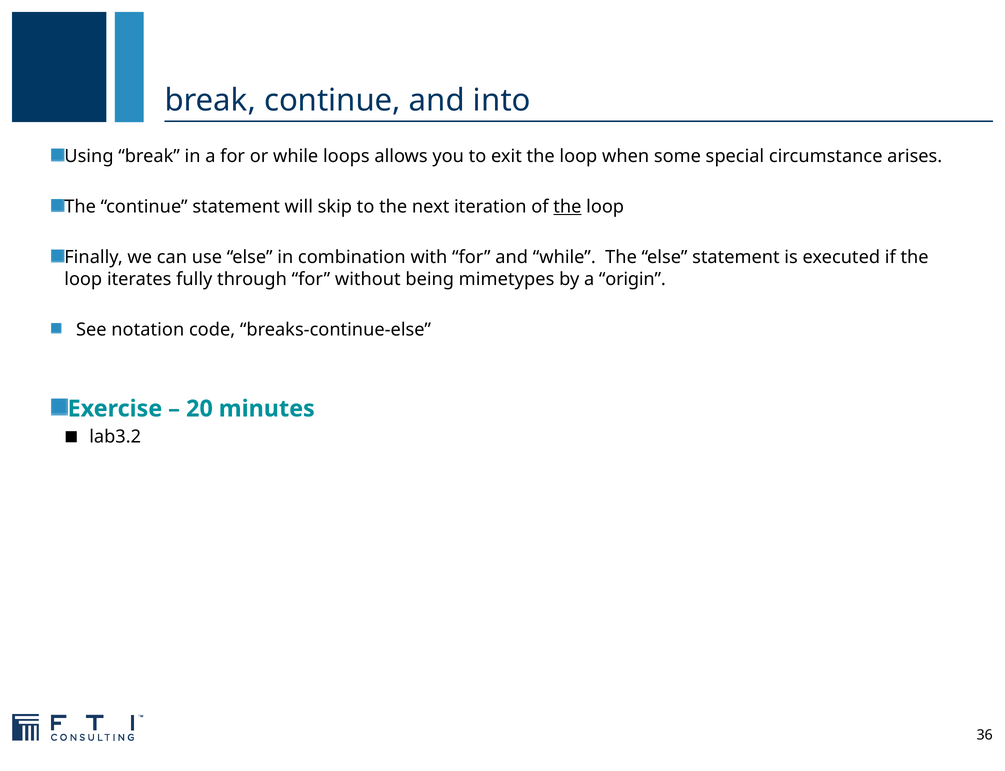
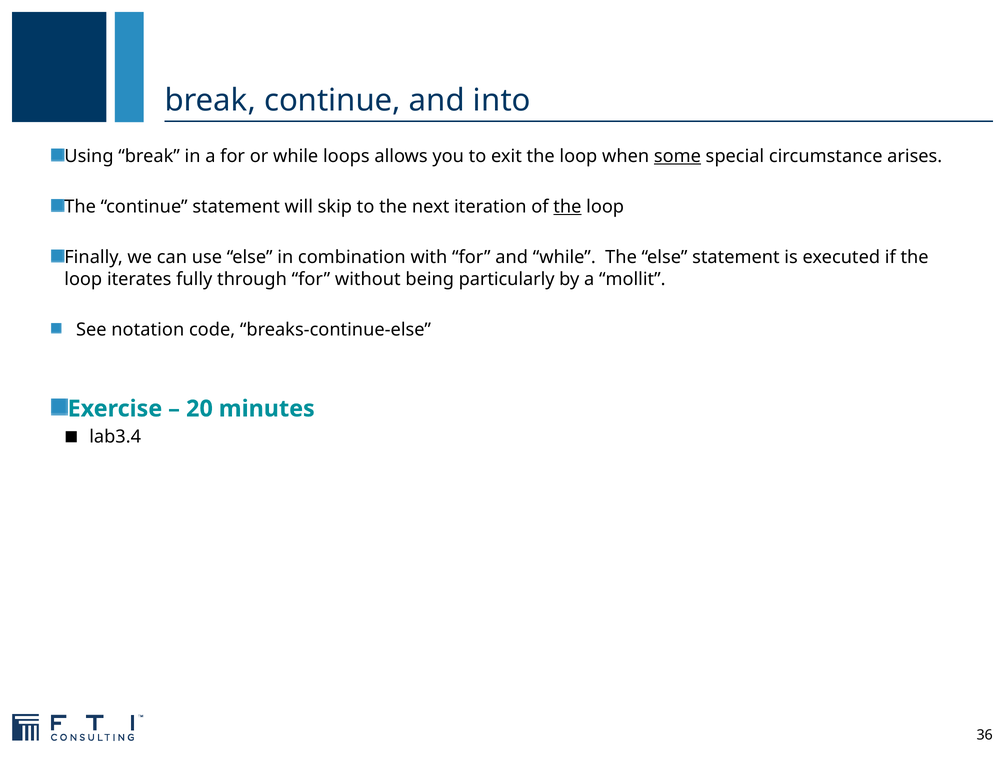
some underline: none -> present
mimetypes: mimetypes -> particularly
origin: origin -> mollit
lab3.2: lab3.2 -> lab3.4
